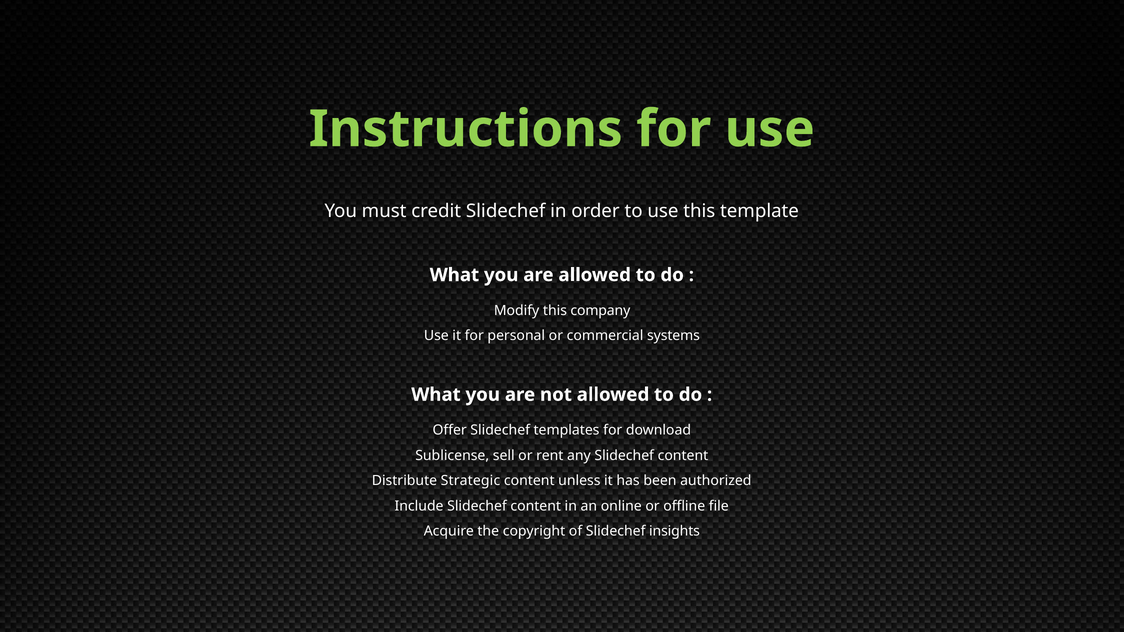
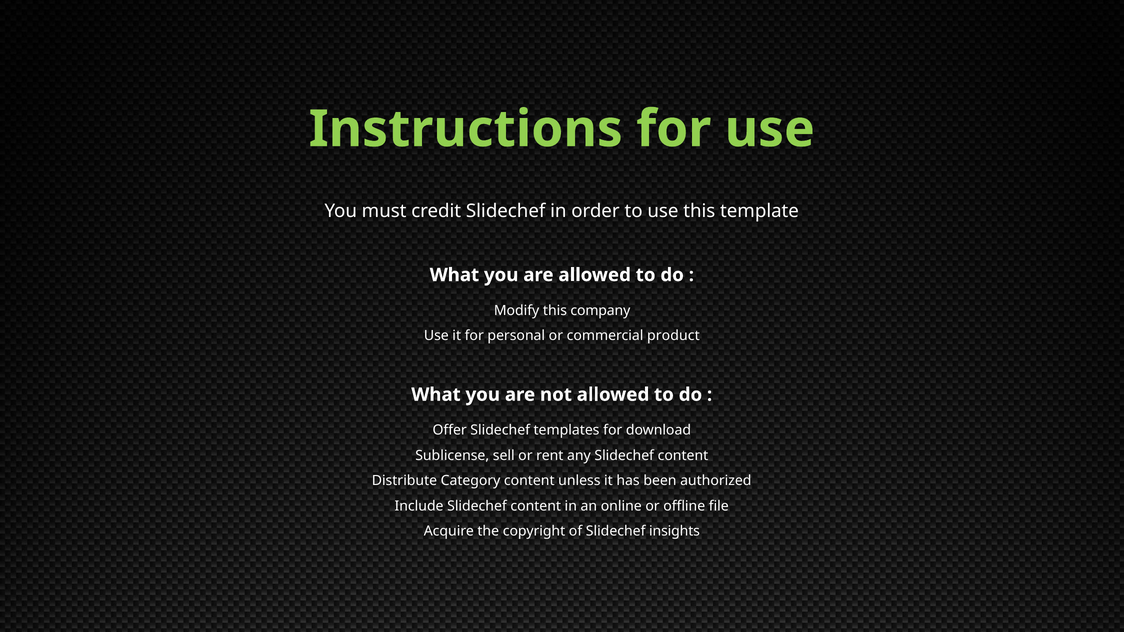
systems: systems -> product
Strategic: Strategic -> Category
